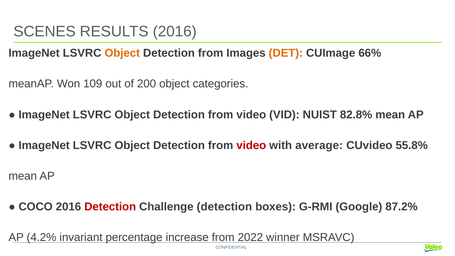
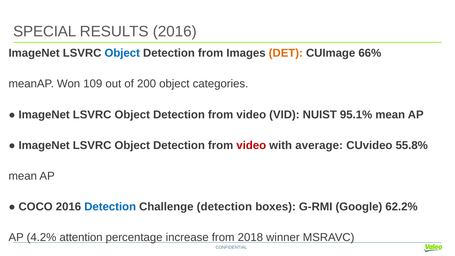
SCENES: SCENES -> SPECIAL
Object at (122, 53) colour: orange -> blue
82.8%: 82.8% -> 95.1%
Detection at (110, 207) colour: red -> blue
87.2%: 87.2% -> 62.2%
invariant: invariant -> attention
2022: 2022 -> 2018
